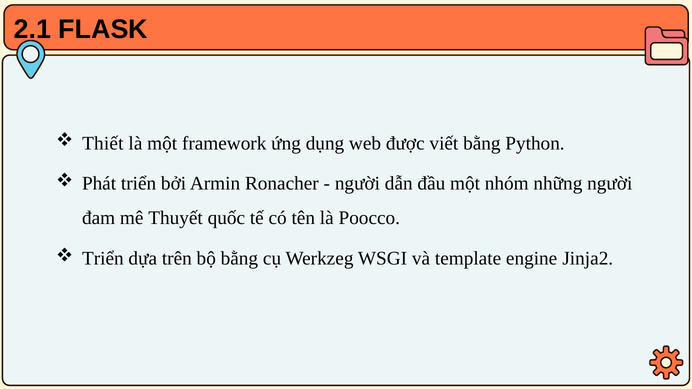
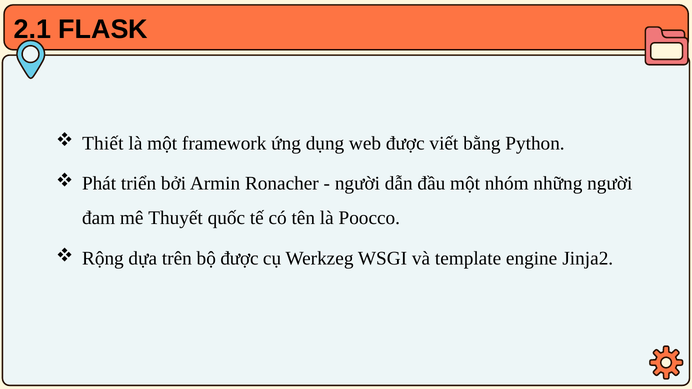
Triển at (103, 259): Triển -> Rộng
bộ bằng: bằng -> được
